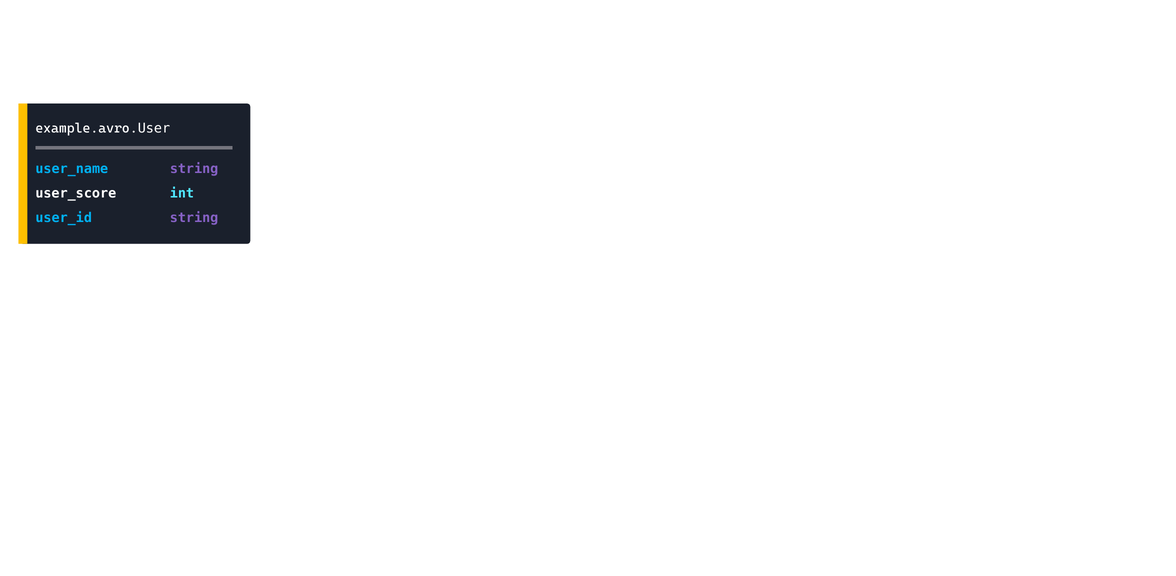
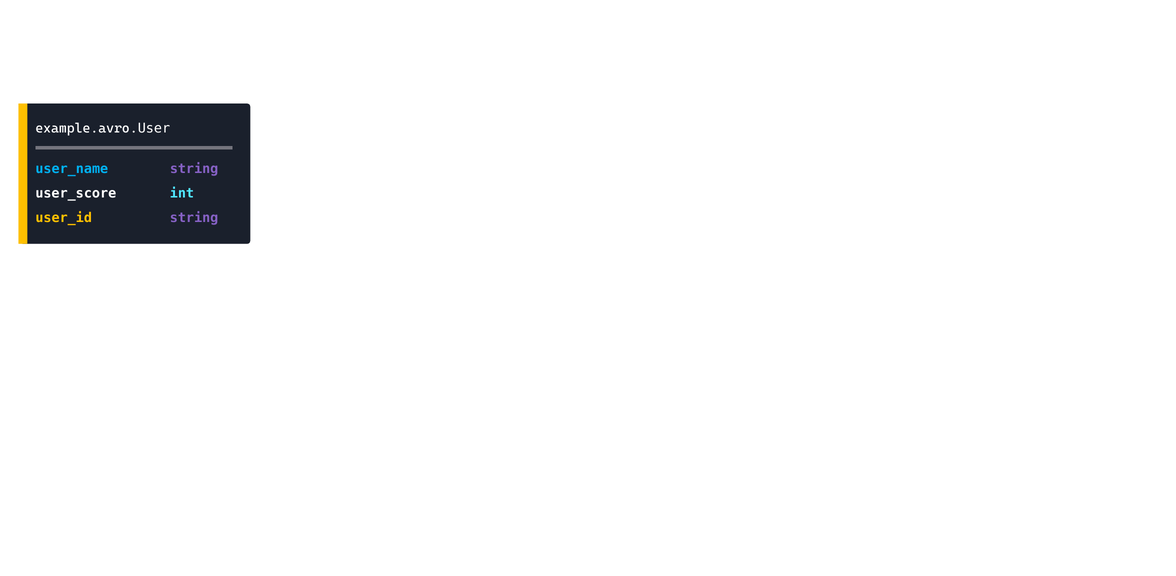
user_id colour: light blue -> yellow
